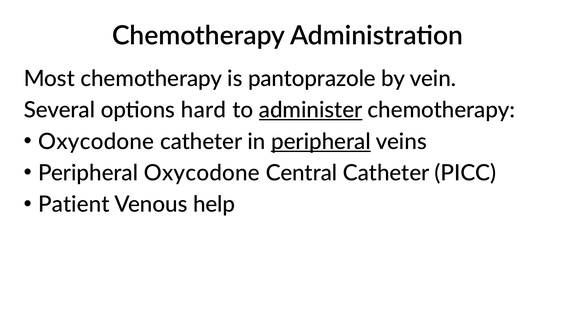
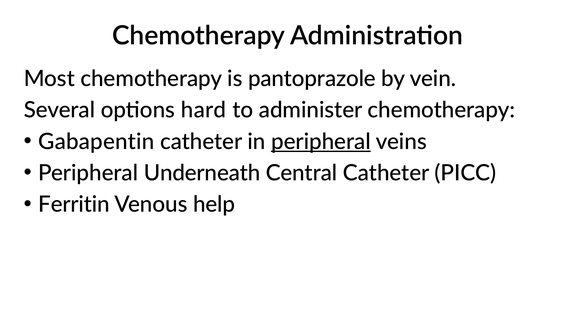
administer underline: present -> none
Oxycodone at (96, 141): Oxycodone -> Gabapentin
Peripheral Oxycodone: Oxycodone -> Underneath
Patient: Patient -> Ferritin
